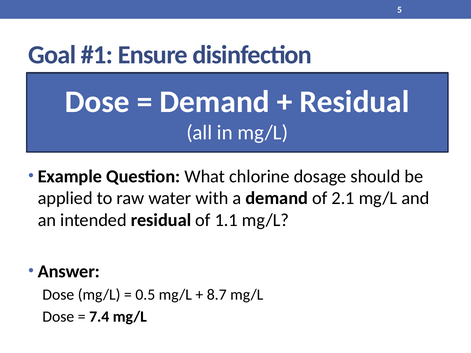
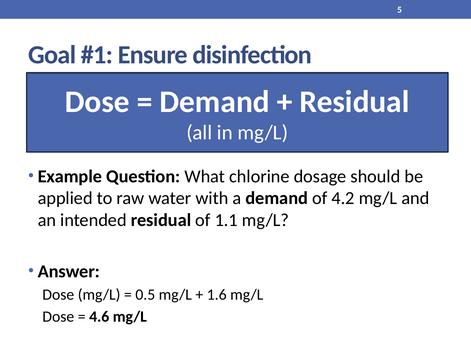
2.1: 2.1 -> 4.2
8.7: 8.7 -> 1.6
7.4: 7.4 -> 4.6
